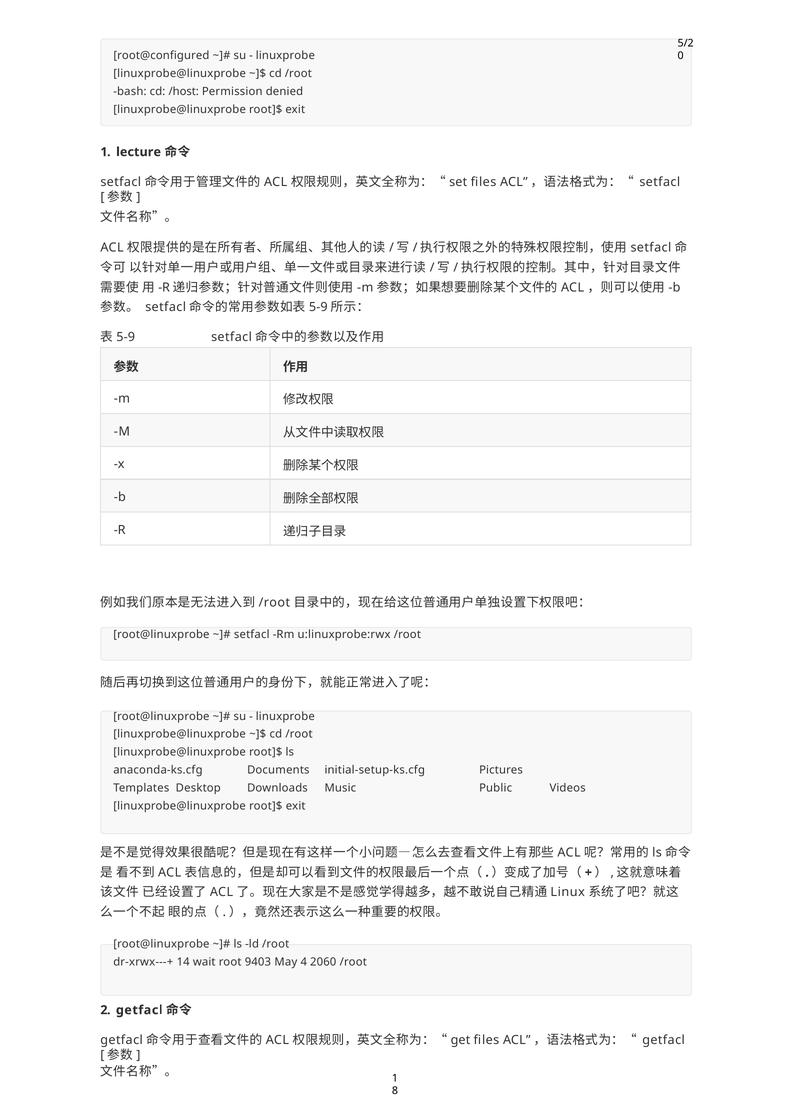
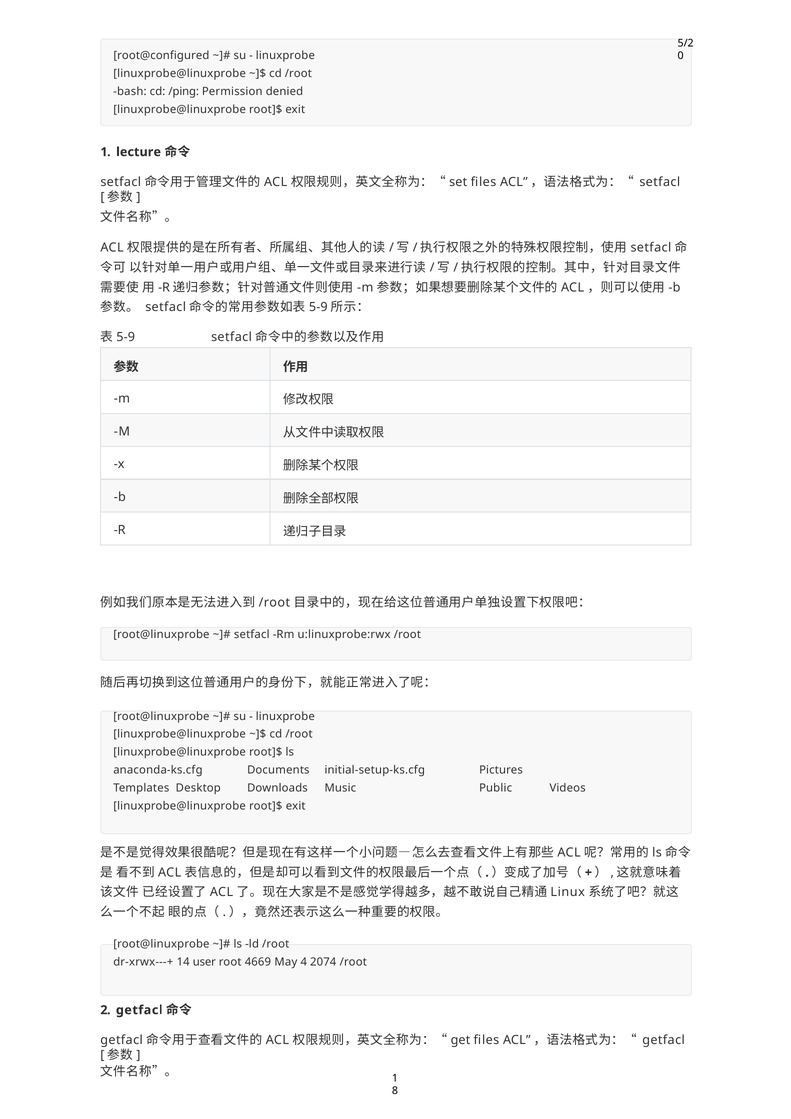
/host: /host -> /ping
wait: wait -> user
9403: 9403 -> 4669
2060: 2060 -> 2074
